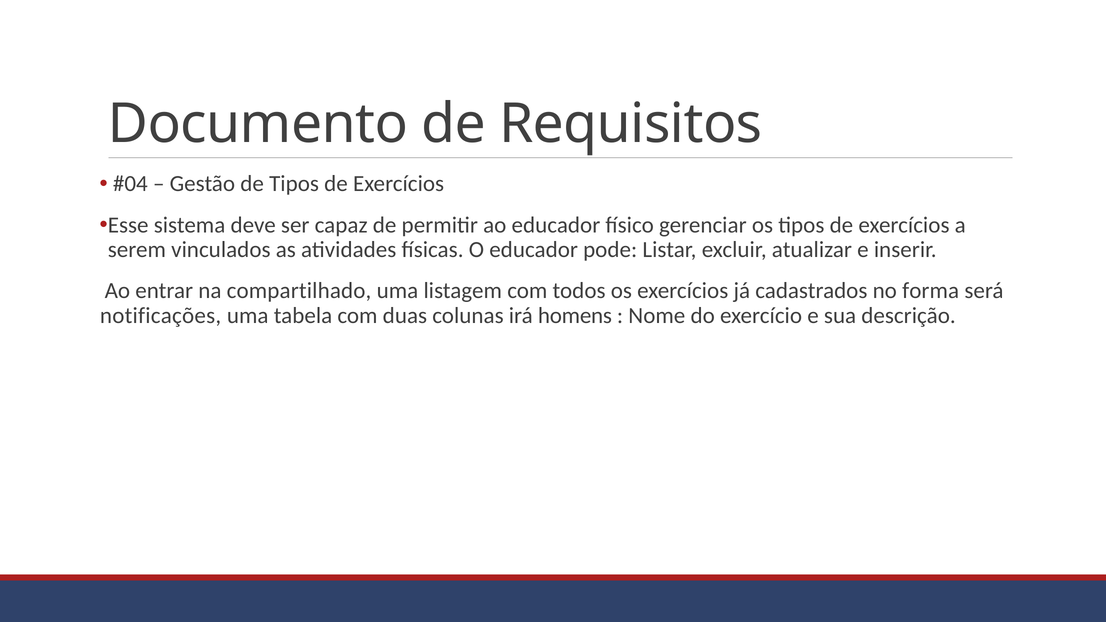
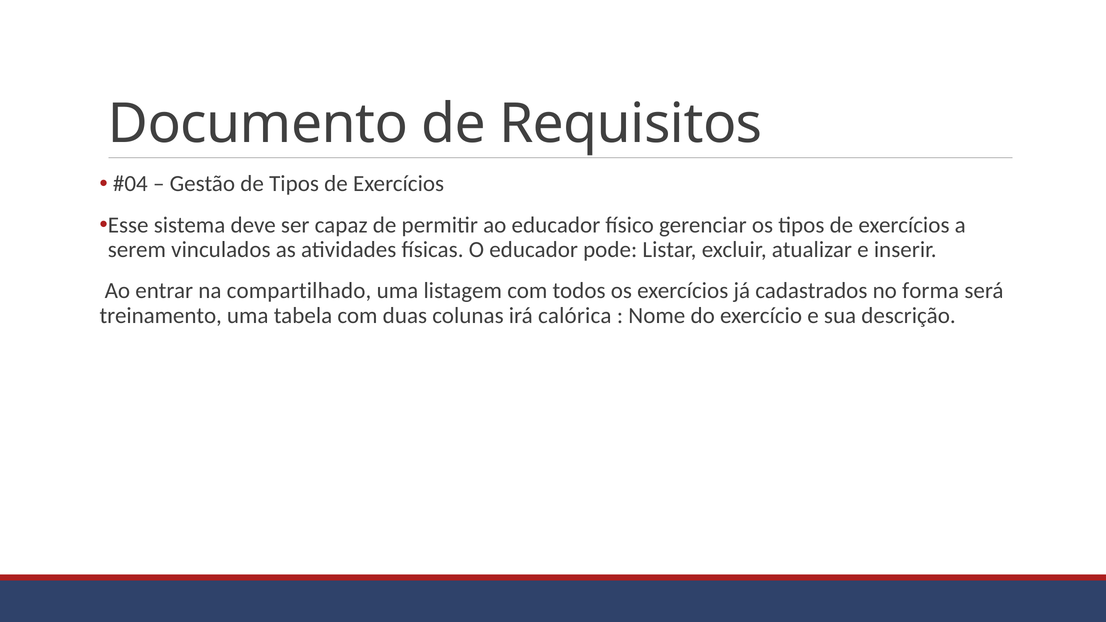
notificações: notificações -> treinamento
homens: homens -> calórica
